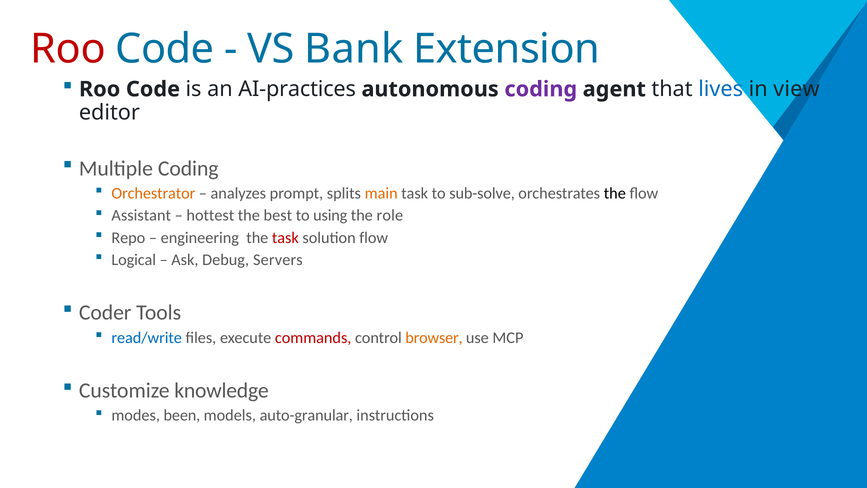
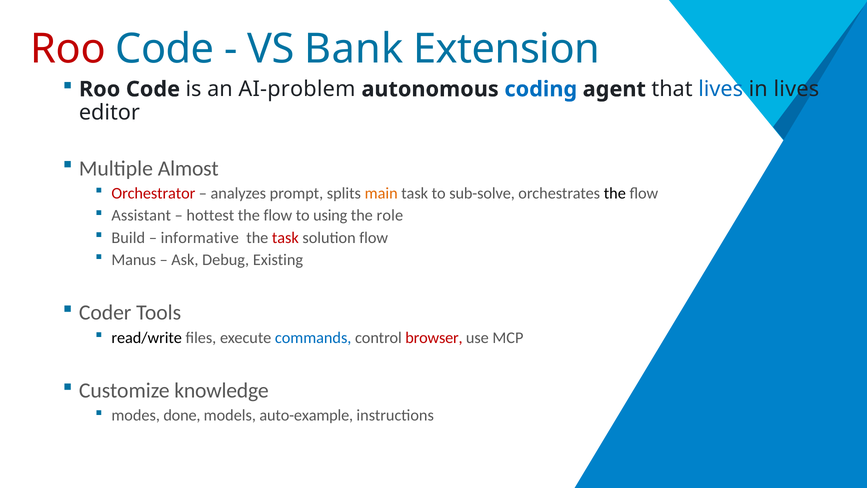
AI-practices: AI-practices -> AI-problem
coding at (541, 89) colour: purple -> blue
in view: view -> lives
Multiple Coding: Coding -> Almost
Orchestrator colour: orange -> red
best at (278, 215): best -> flow
Repo: Repo -> Build
engineering: engineering -> informative
Logical: Logical -> Manus
Servers: Servers -> Existing
read/write colour: blue -> black
commands colour: red -> blue
browser colour: orange -> red
been: been -> done
auto-granular: auto-granular -> auto-example
